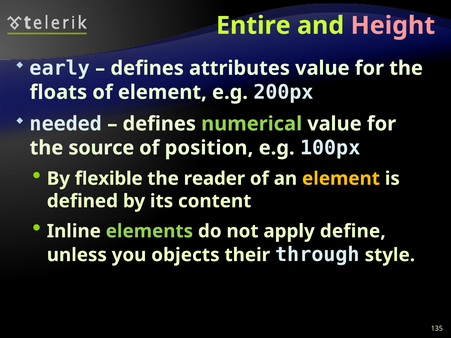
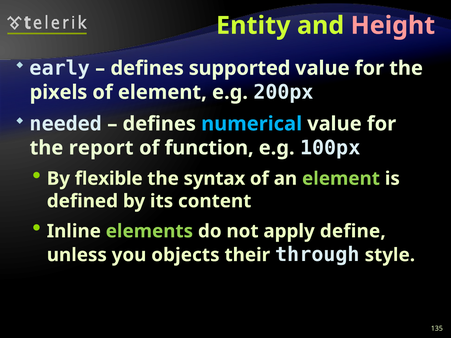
Entire: Entire -> Entity
attributes: attributes -> supported
floats: floats -> pixels
numerical colour: light green -> light blue
source: source -> report
position: position -> function
reader: reader -> syntax
element at (341, 179) colour: yellow -> light green
